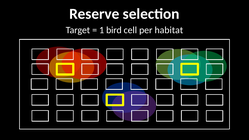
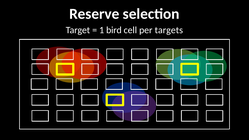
habitat: habitat -> targets
